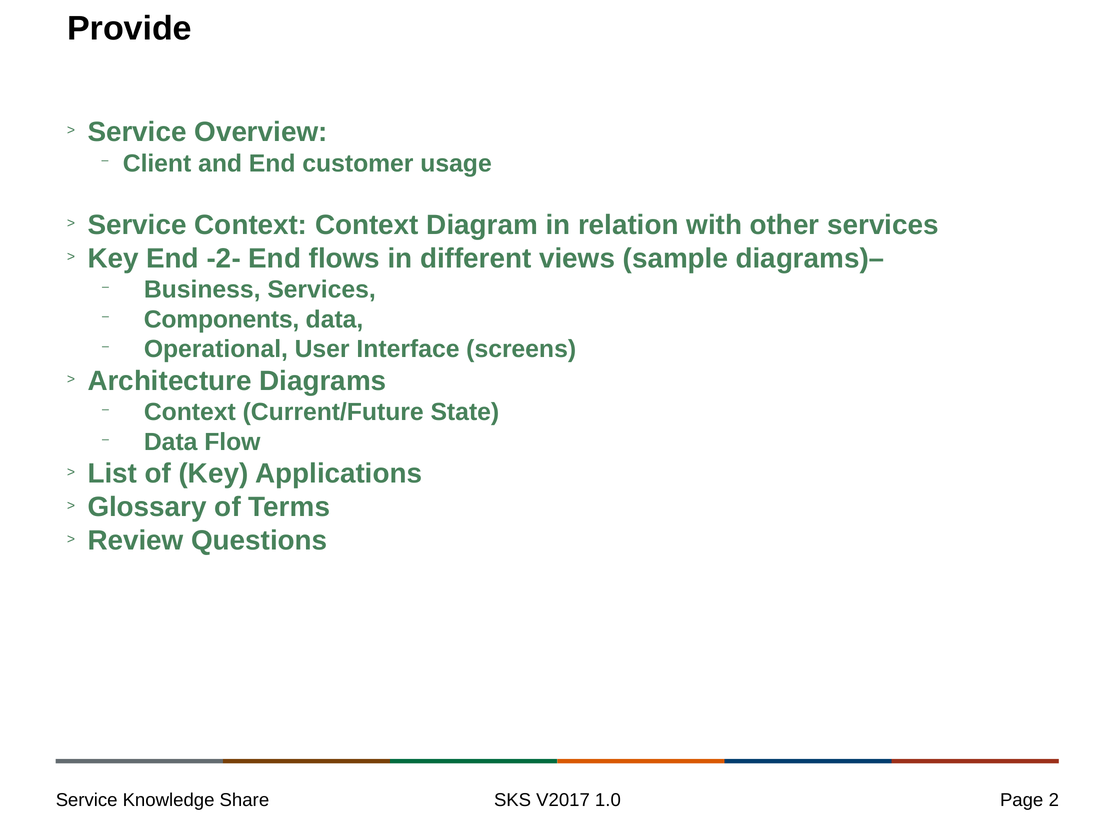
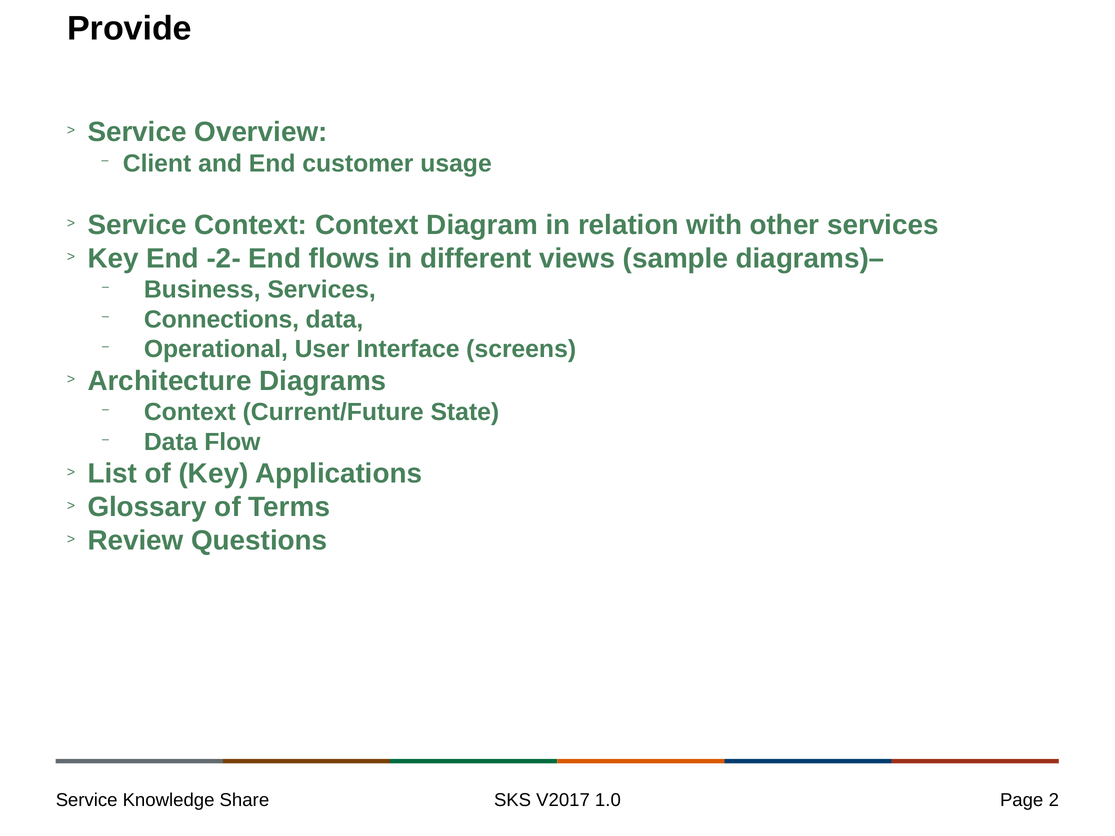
Components: Components -> Connections
